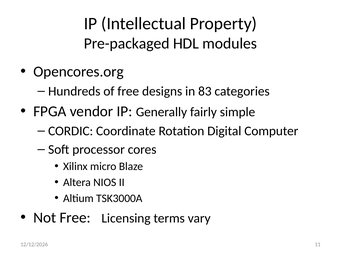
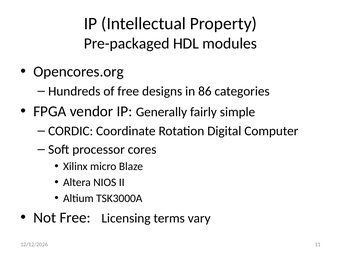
83: 83 -> 86
